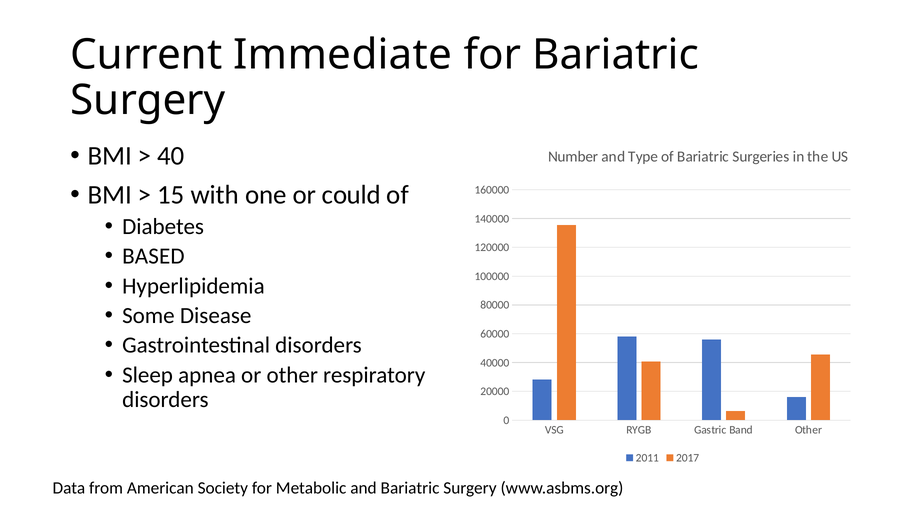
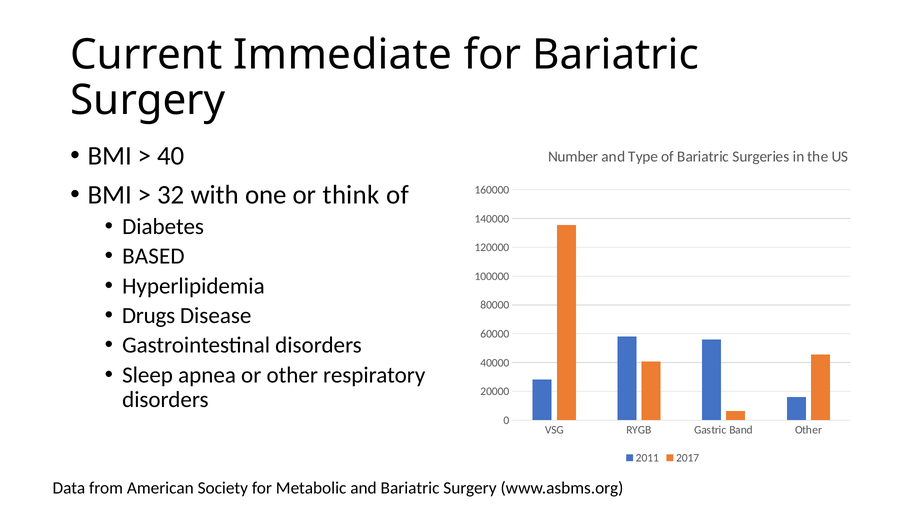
15: 15 -> 32
could: could -> think
Some: Some -> Drugs
